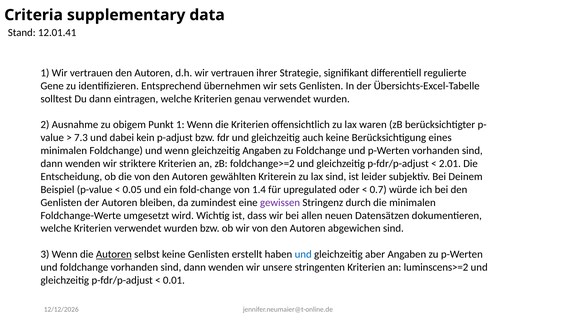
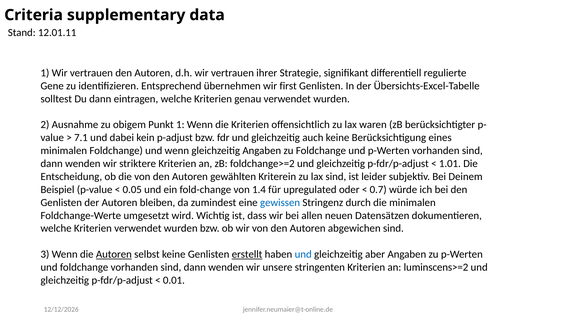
12.01.41: 12.01.41 -> 12.01.11
sets: sets -> first
7.3: 7.3 -> 7.1
2.01: 2.01 -> 1.01
gewissen colour: purple -> blue
erstellt underline: none -> present
